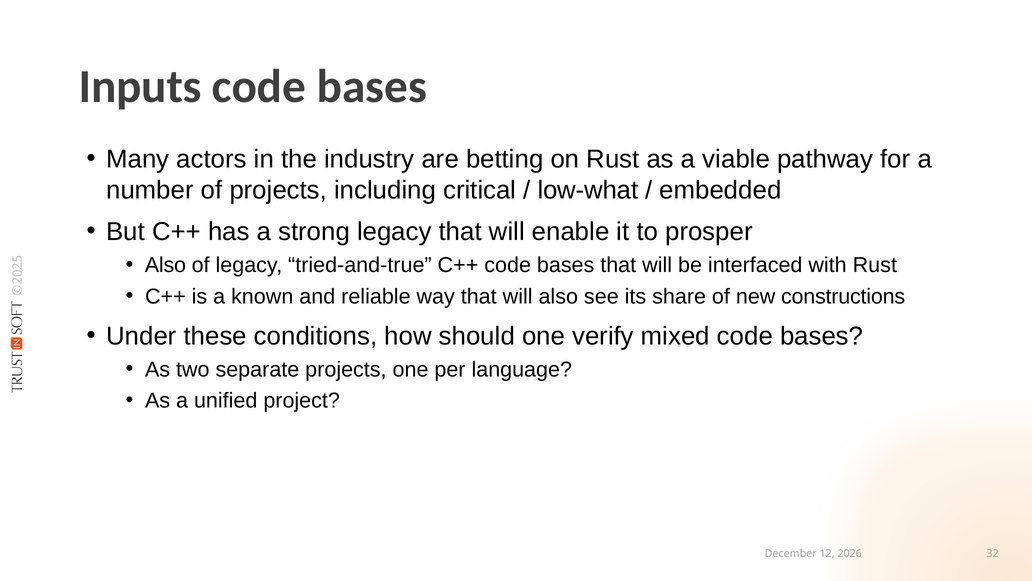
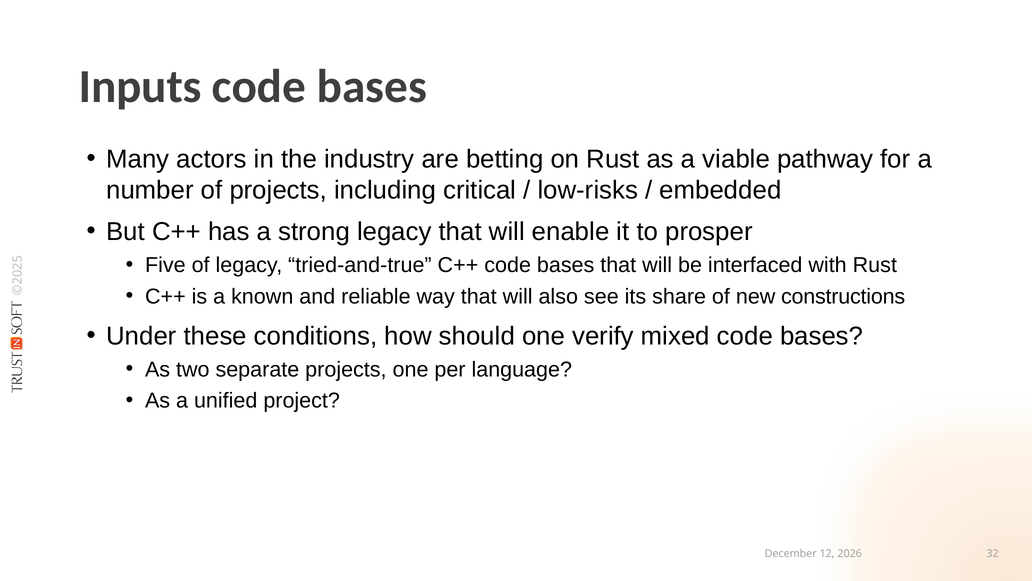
low-what: low-what -> low-risks
Also at (165, 265): Also -> Five
